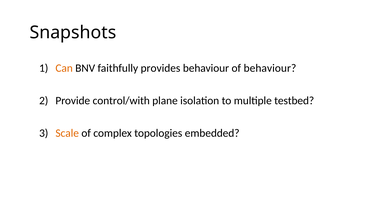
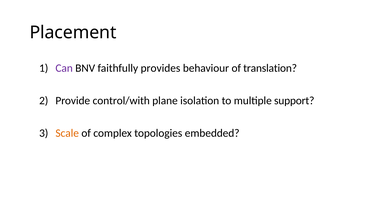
Snapshots: Snapshots -> Placement
Can colour: orange -> purple
of behaviour: behaviour -> translation
testbed: testbed -> support
